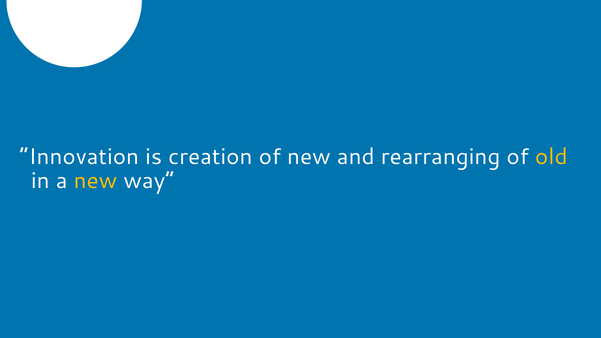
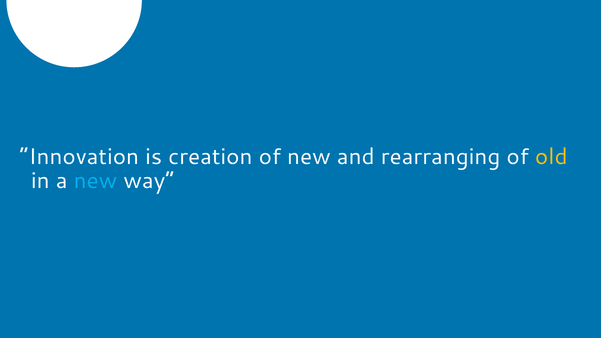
new at (95, 181) colour: yellow -> light blue
